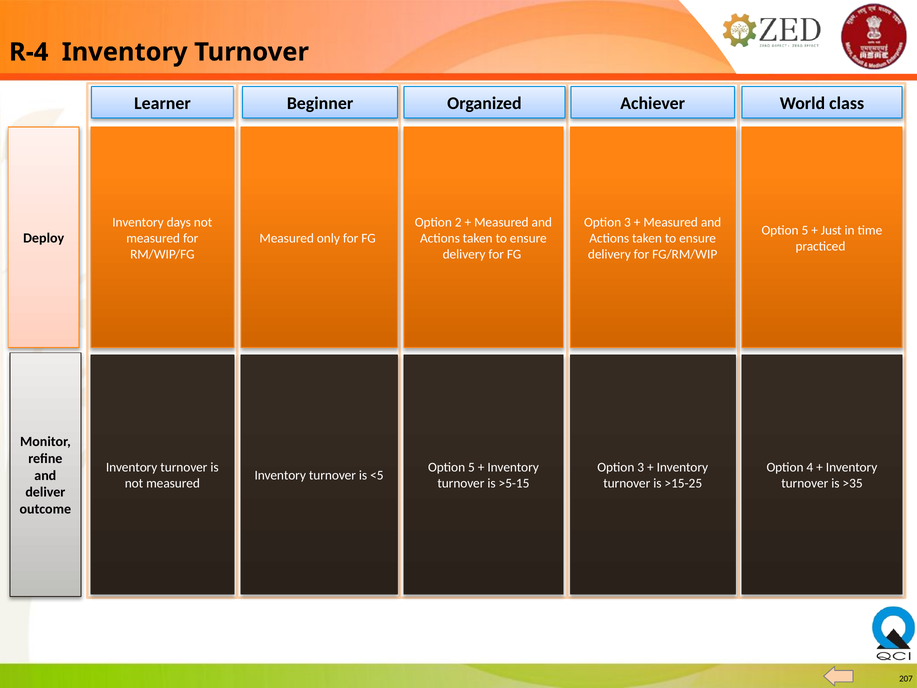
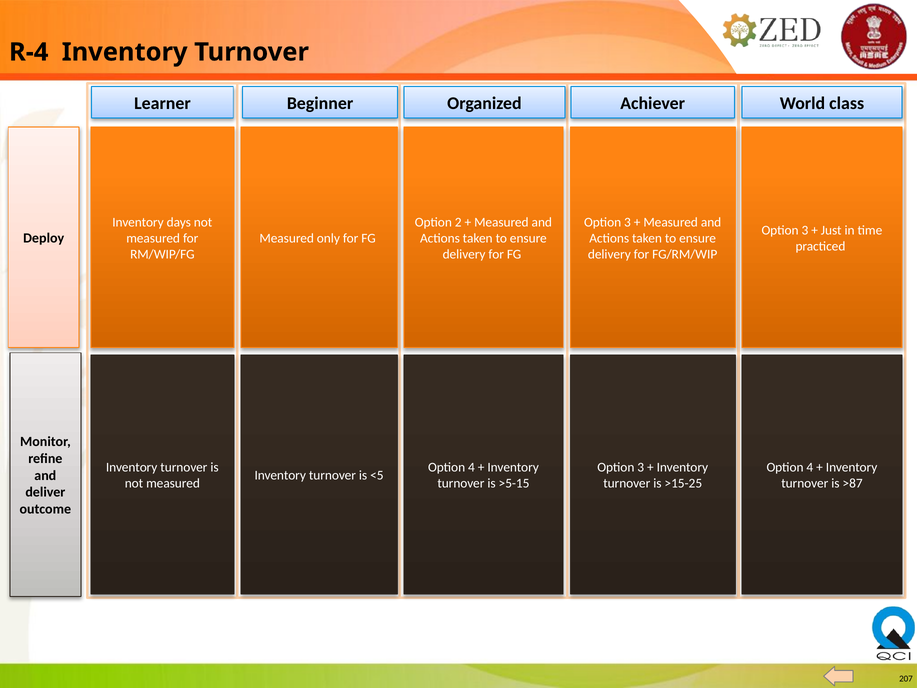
5 at (805, 230): 5 -> 3
5 at (471, 467): 5 -> 4
>35: >35 -> >87
